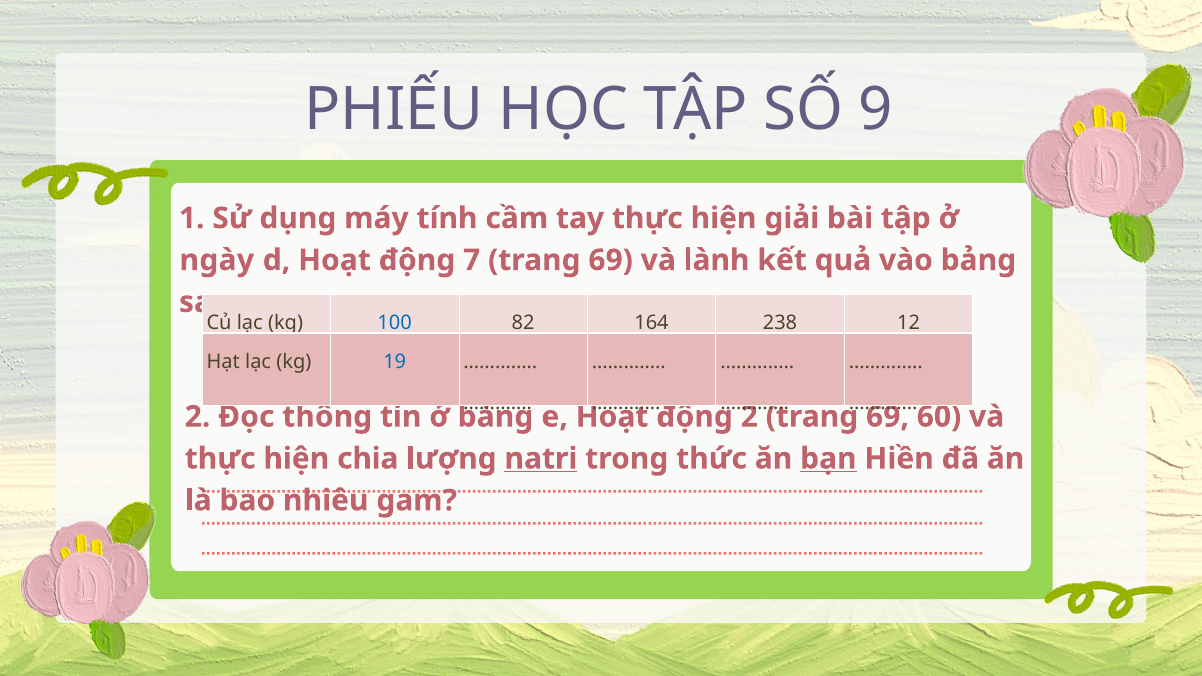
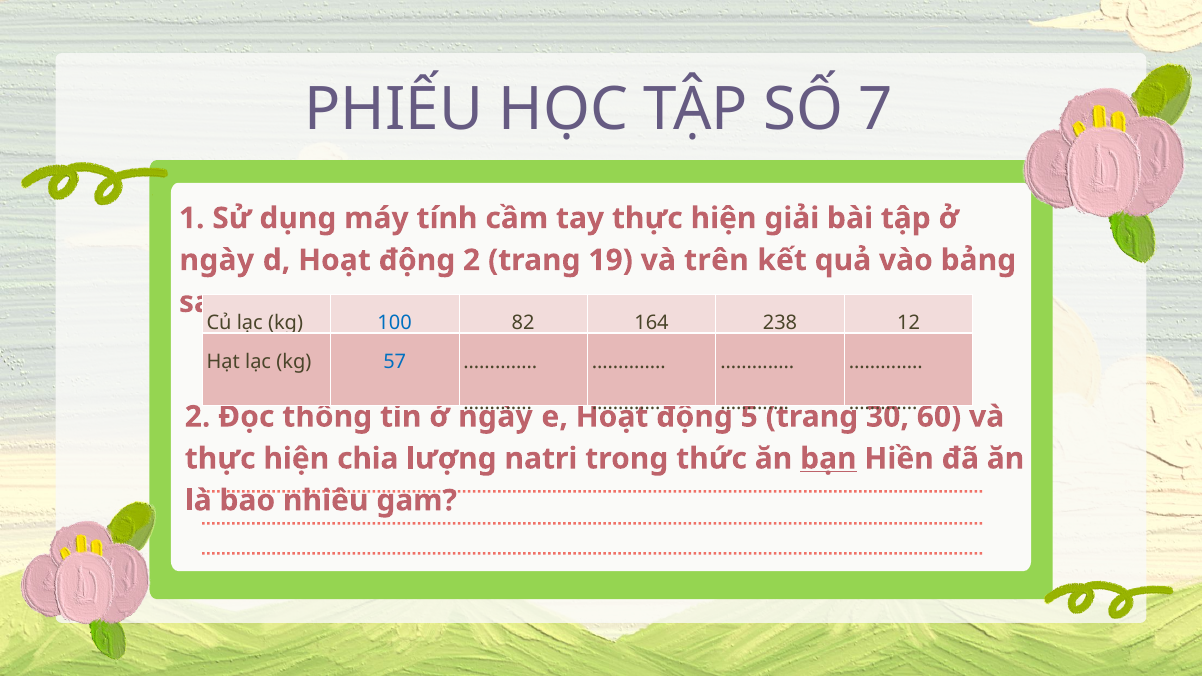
9: 9 -> 7
động 7: 7 -> 2
69 at (611, 260): 69 -> 19
lành: lành -> trên
19: 19 -> 57
tin ở bảng: bảng -> ngày
động 2: 2 -> 5
69 at (887, 417): 69 -> 30
natri underline: present -> none
